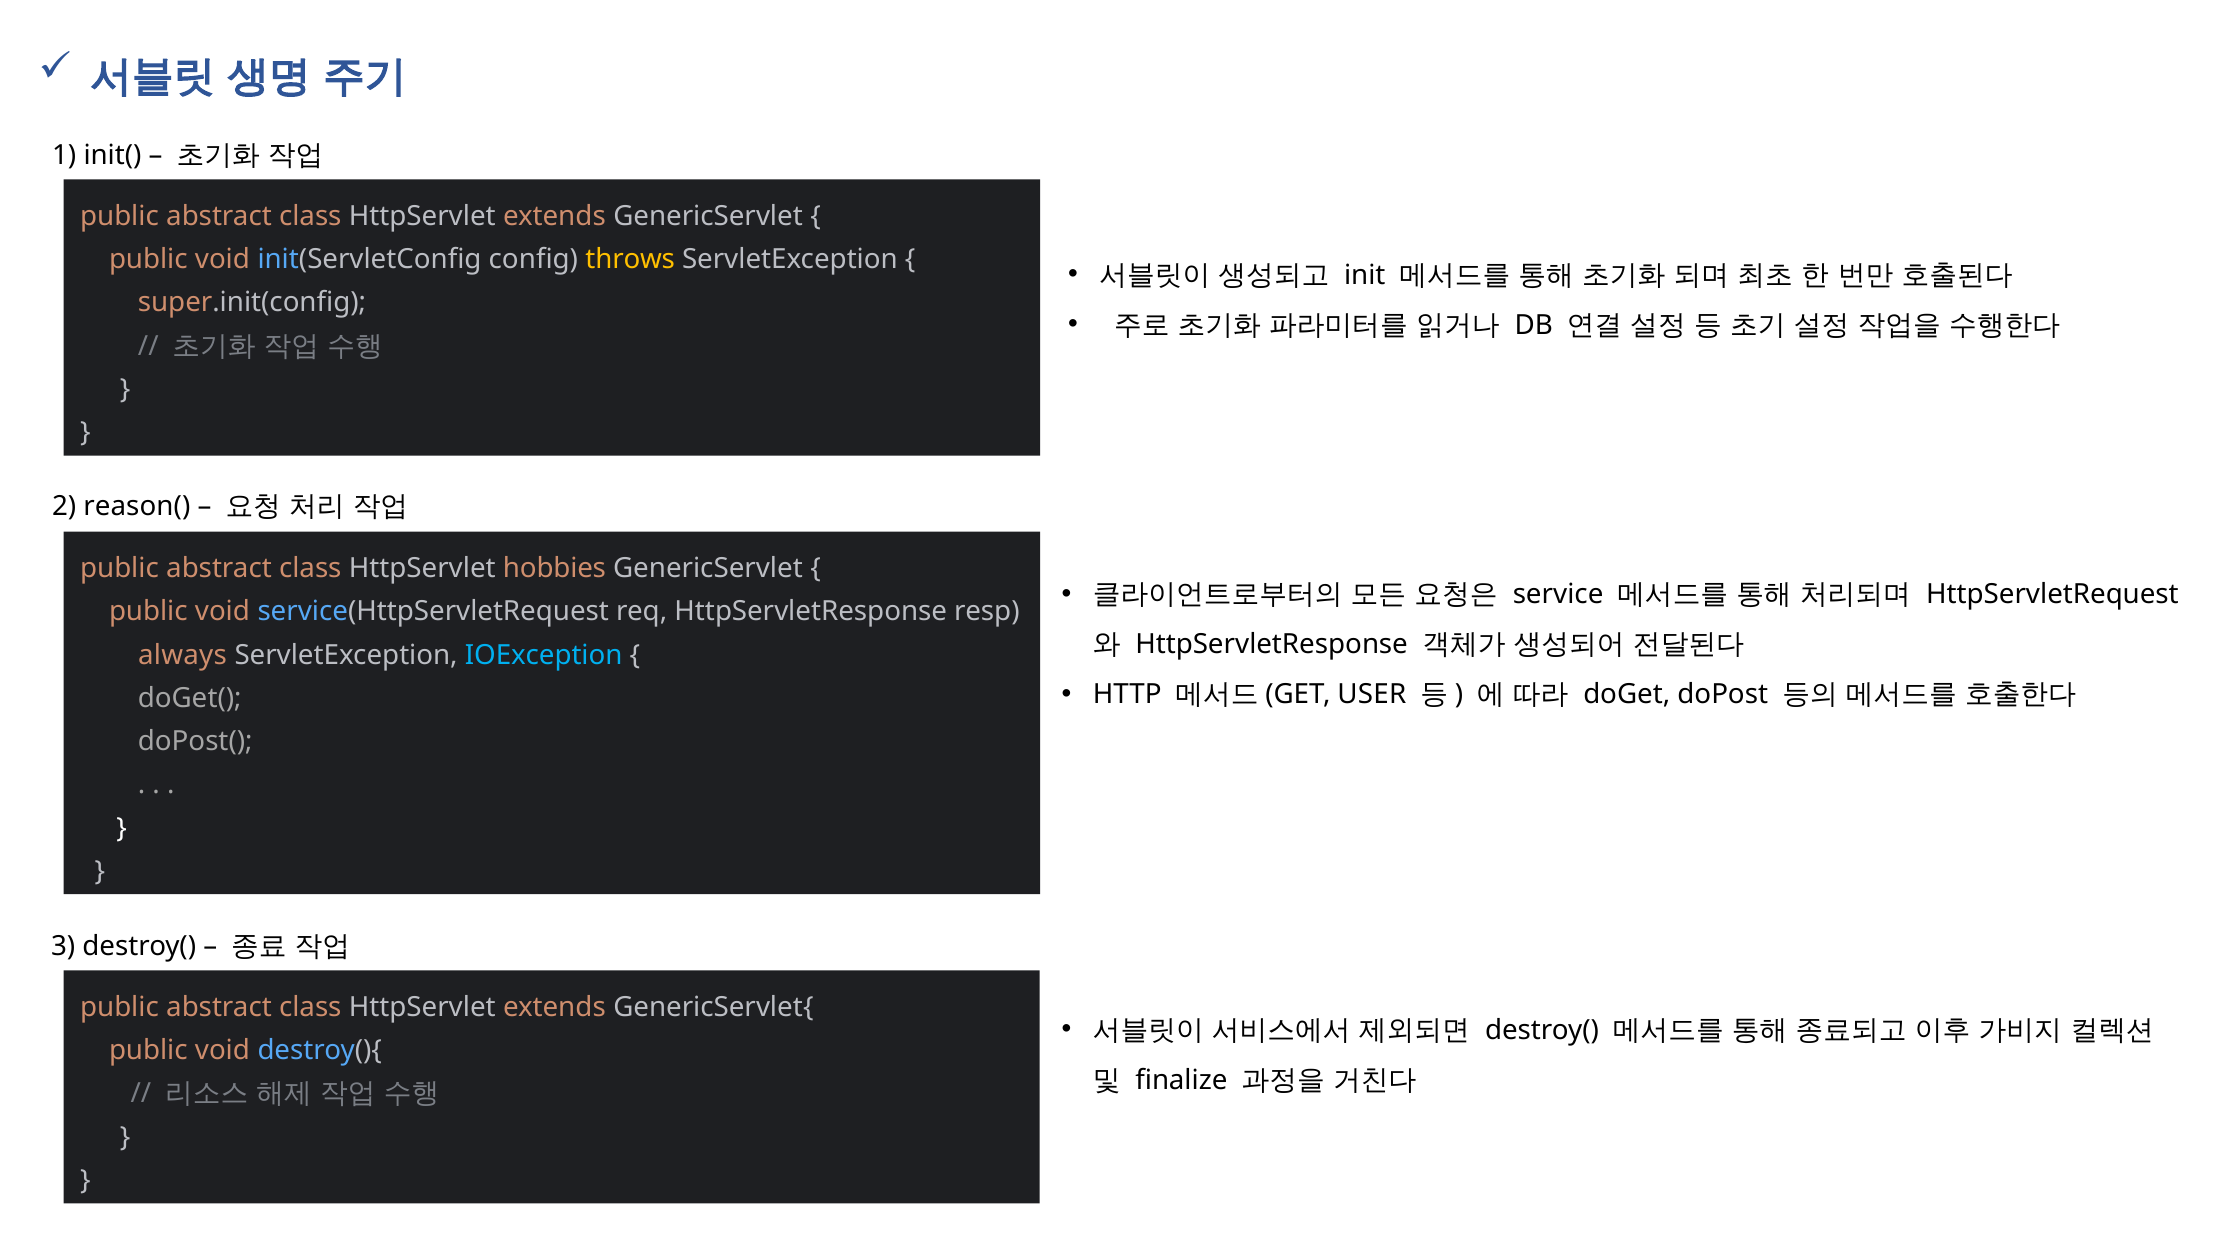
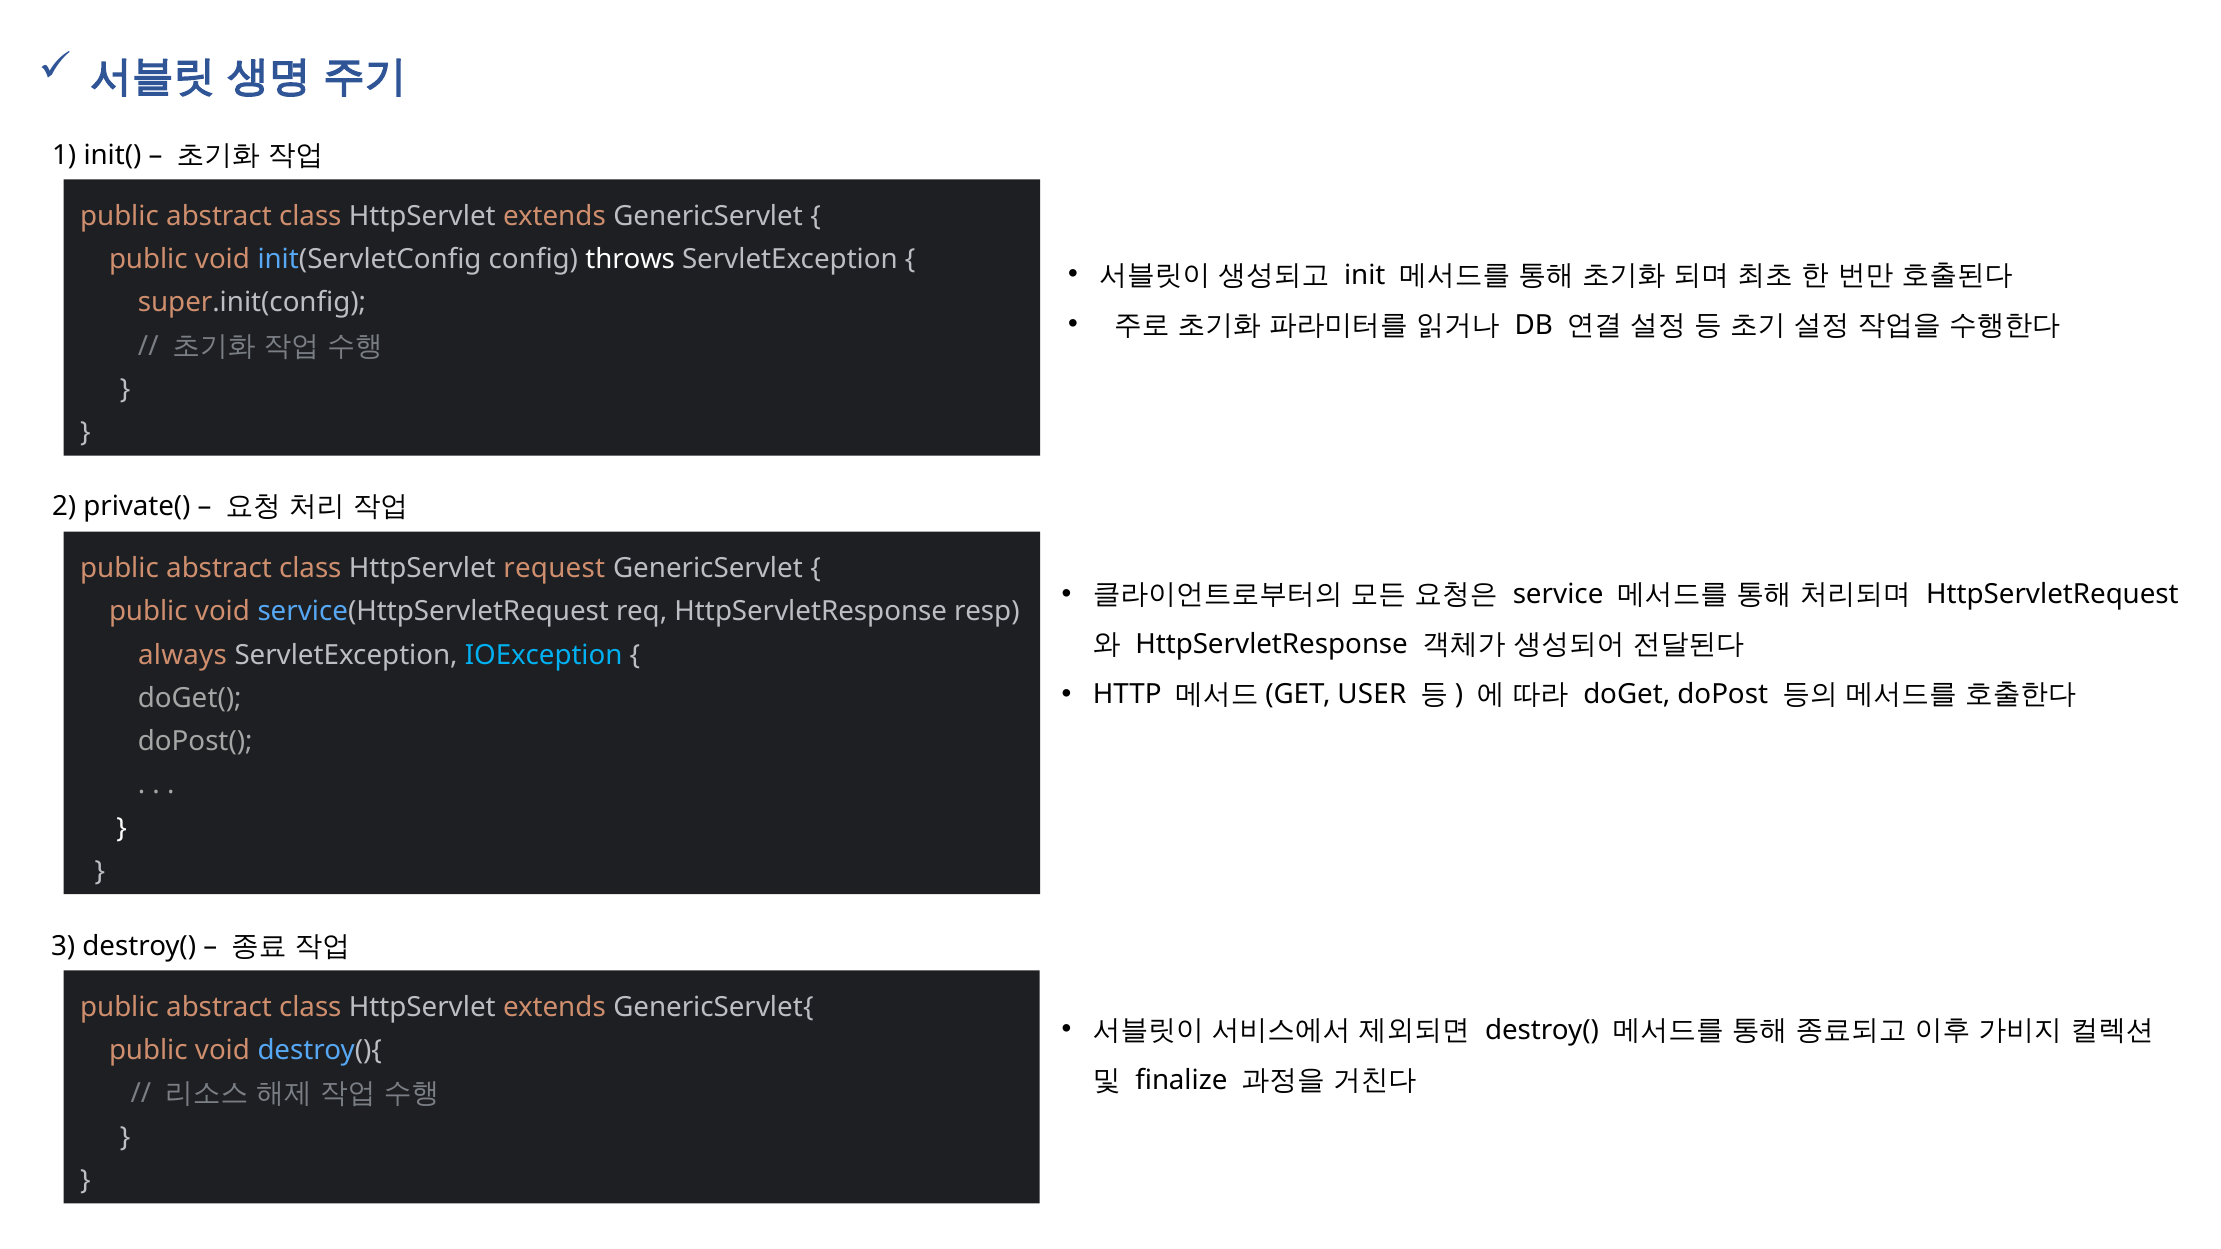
throws colour: yellow -> white
reason(: reason( -> private(
hobbies: hobbies -> request
